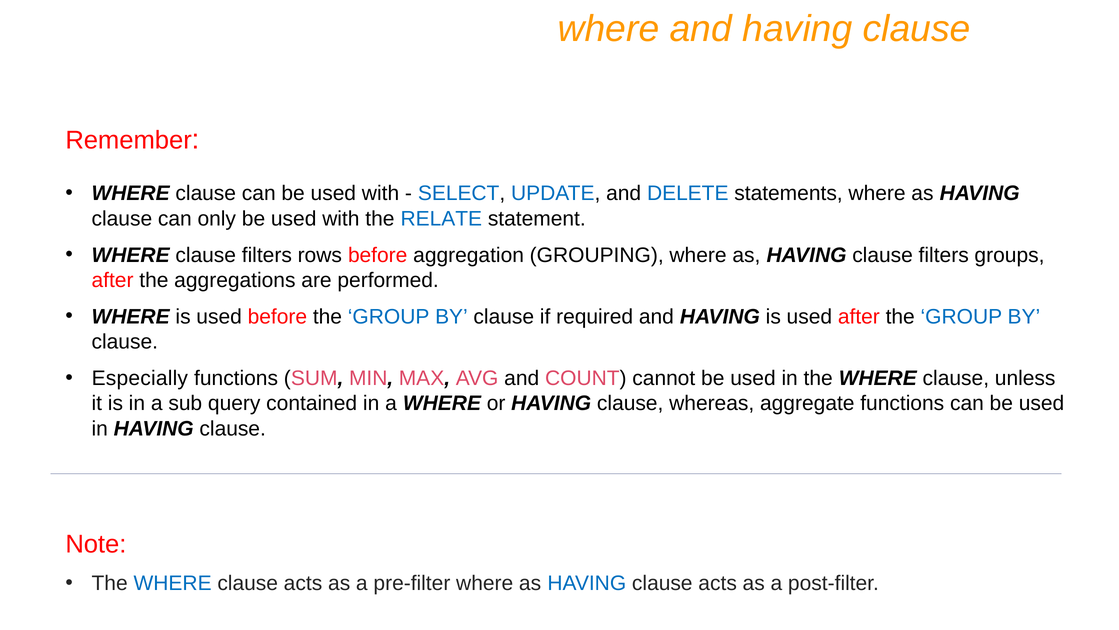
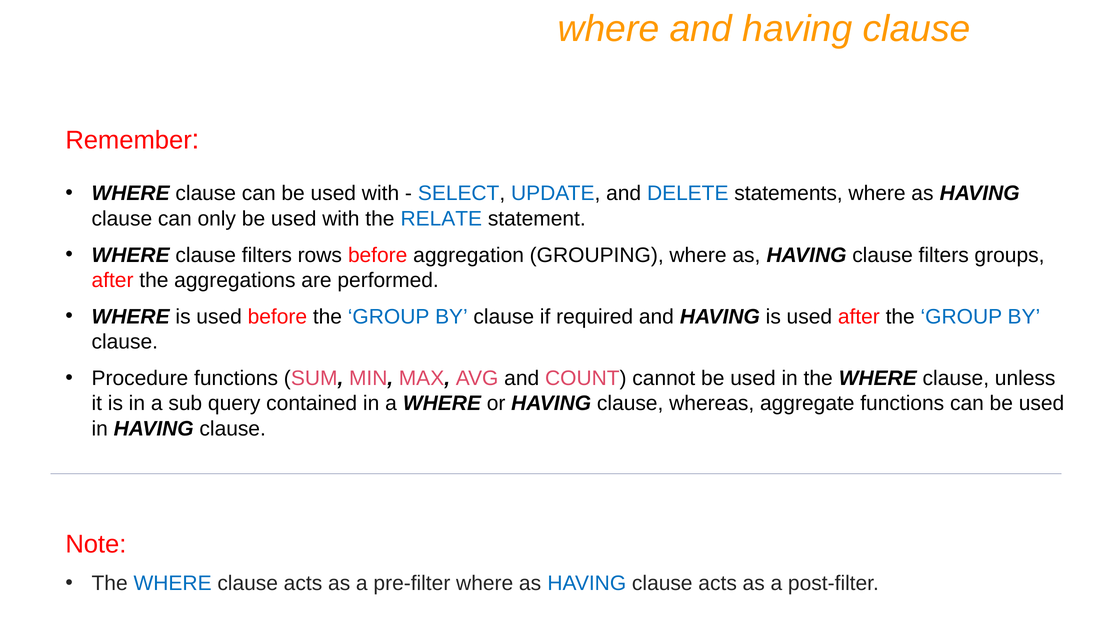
Especially: Especially -> Procedure
